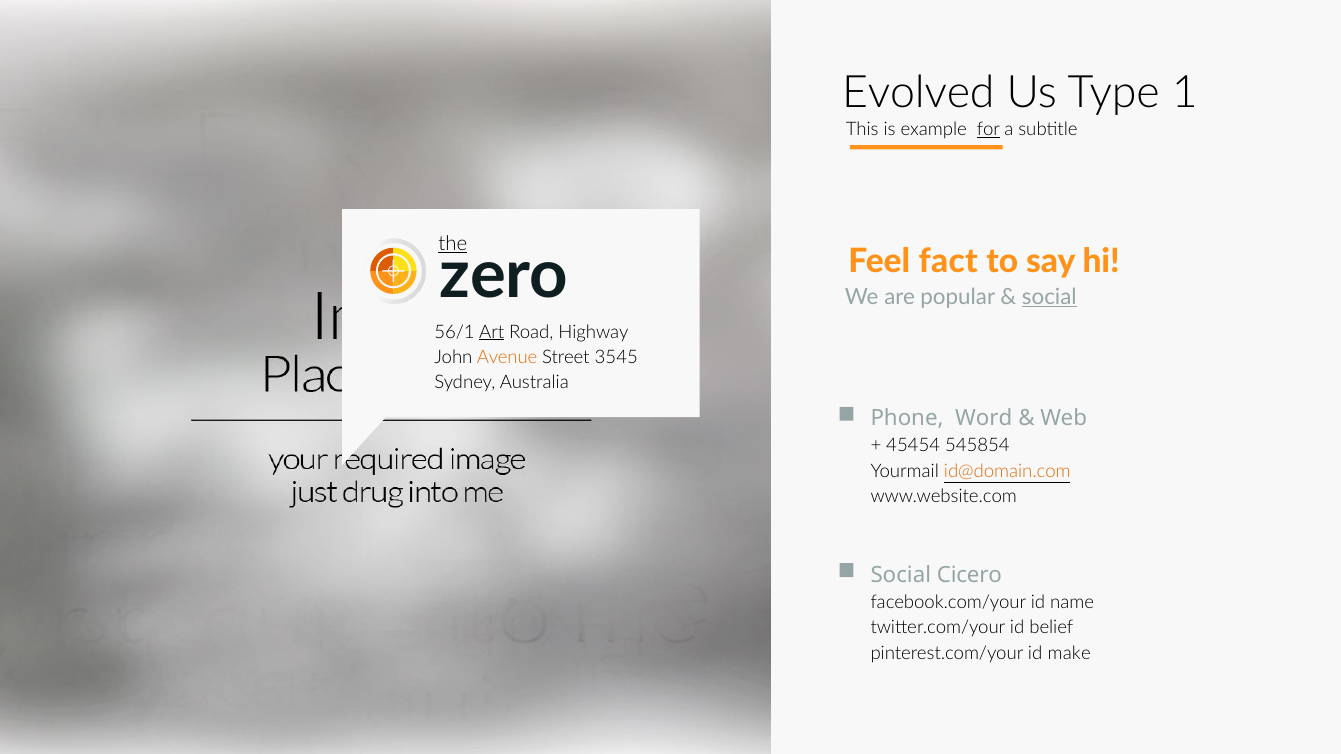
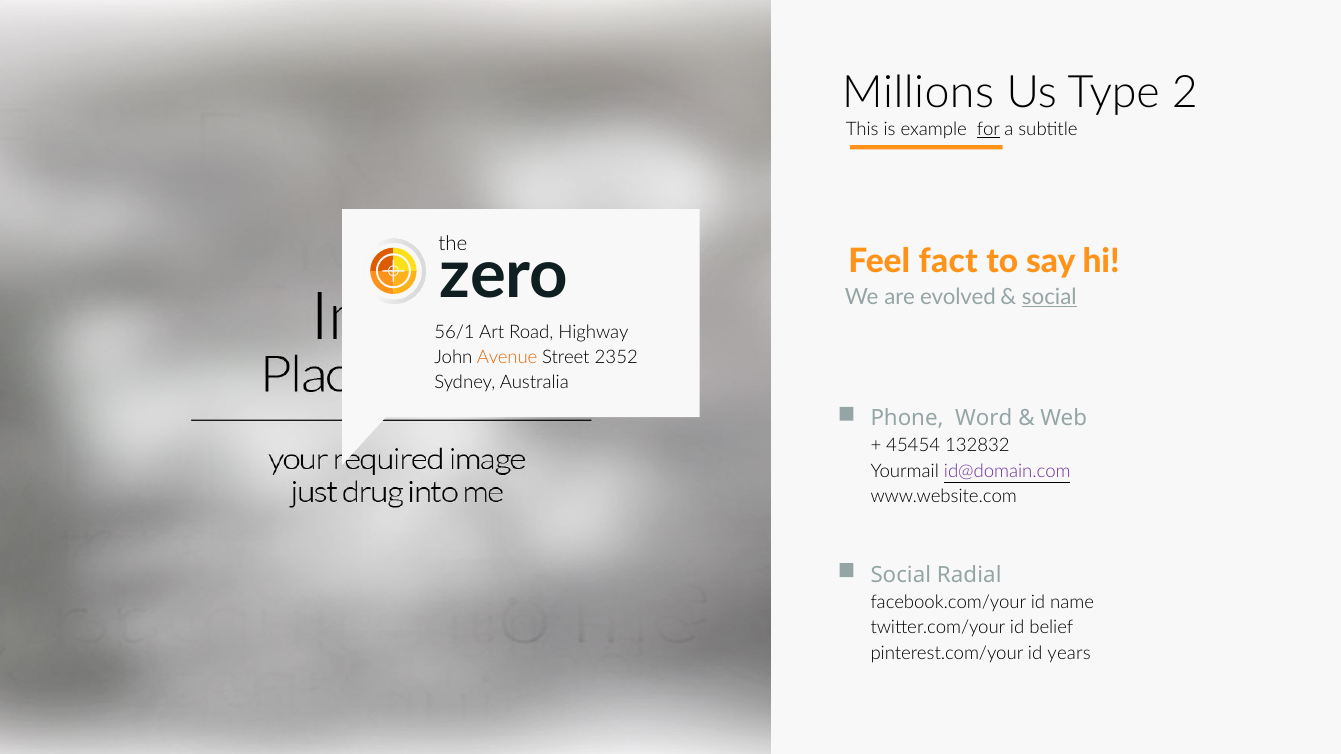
Evolved: Evolved -> Millions
1: 1 -> 2
the underline: present -> none
popular: popular -> evolved
Art underline: present -> none
3545: 3545 -> 2352
545854: 545854 -> 132832
id@domain.com colour: orange -> purple
Cicero: Cicero -> Radial
make: make -> years
